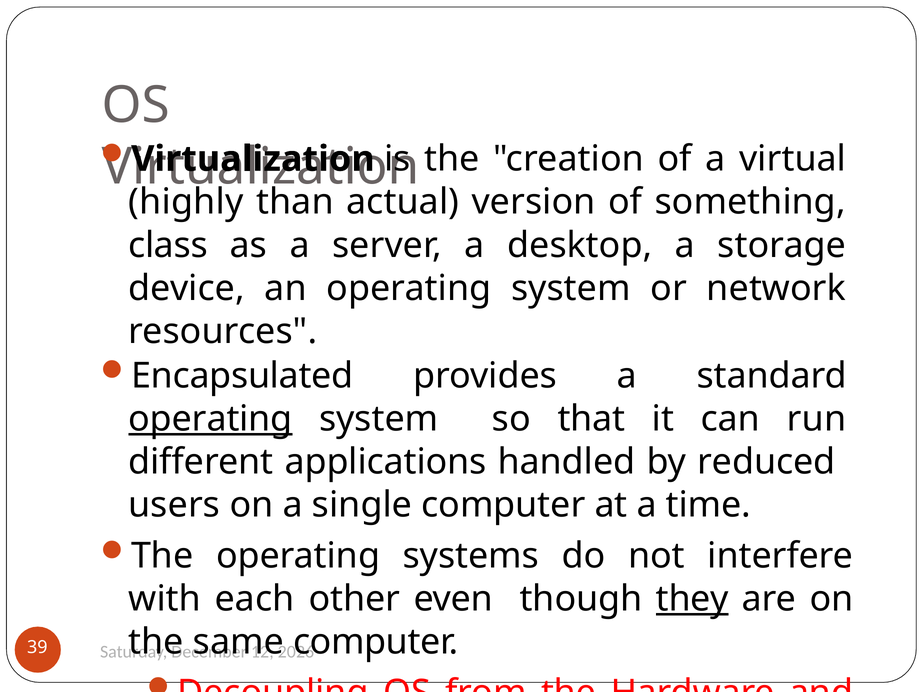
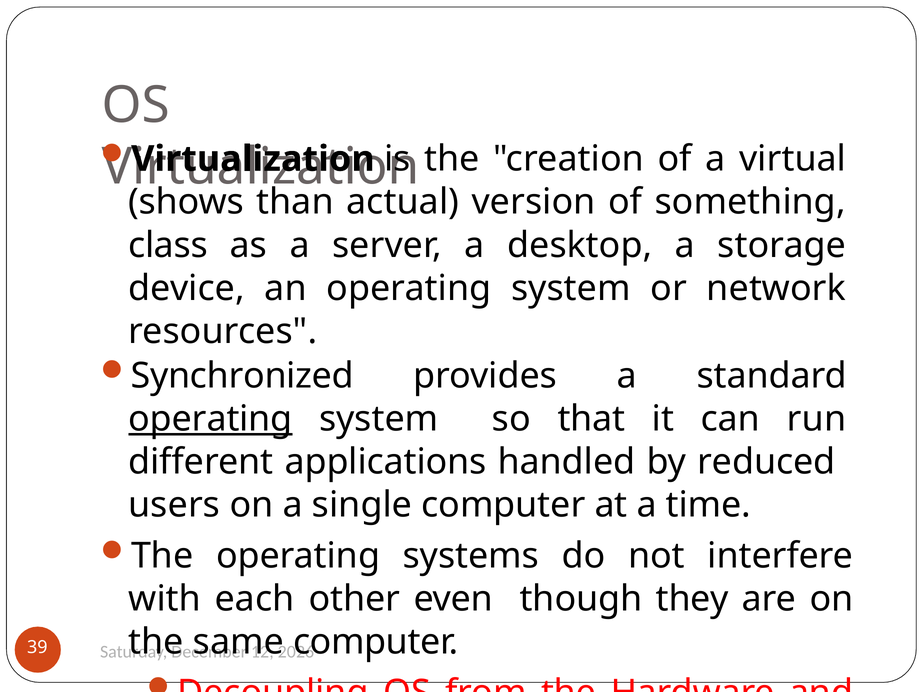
highly: highly -> shows
Encapsulated: Encapsulated -> Synchronized
they underline: present -> none
